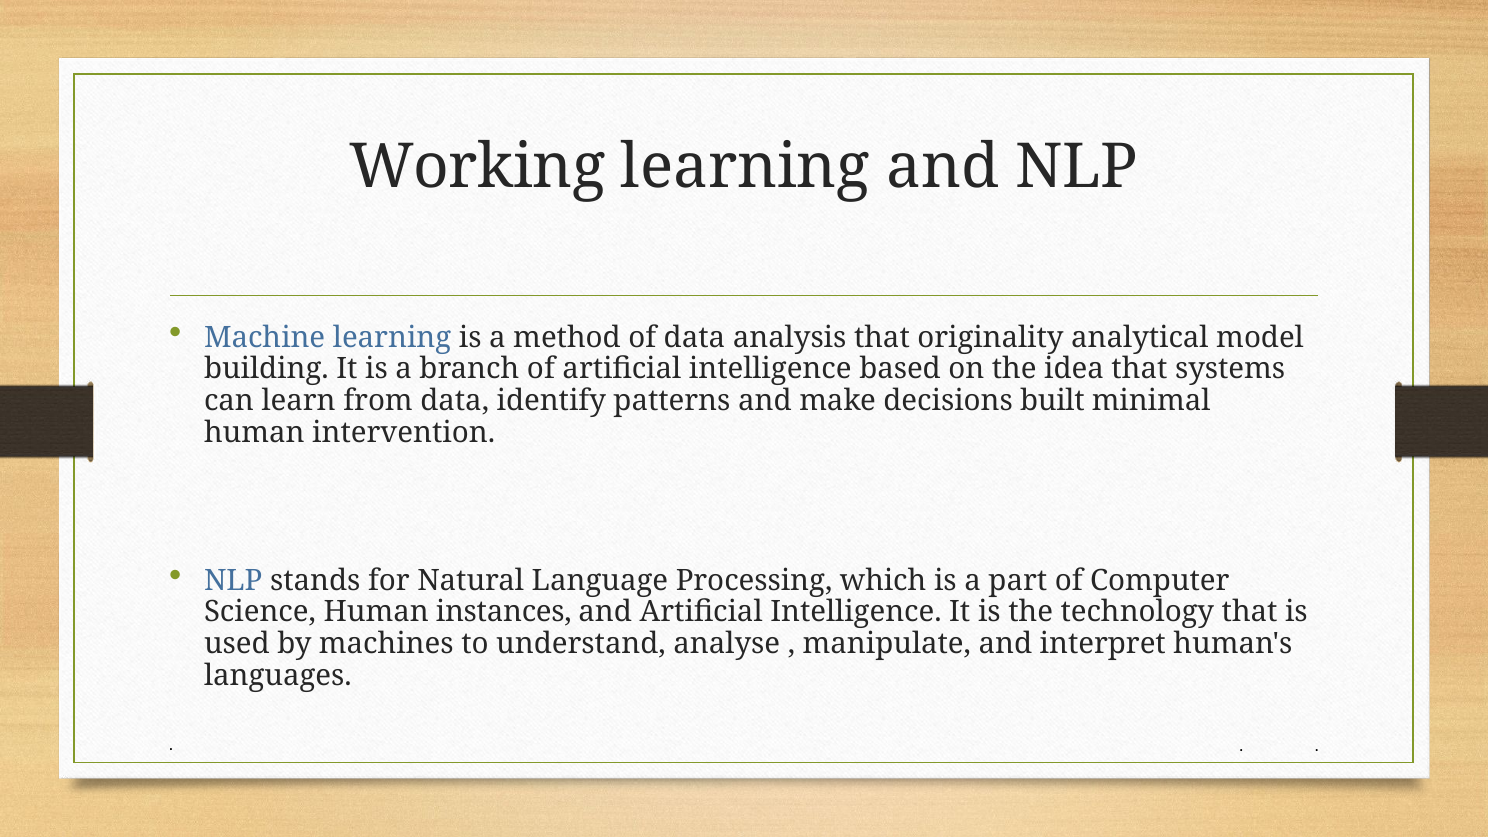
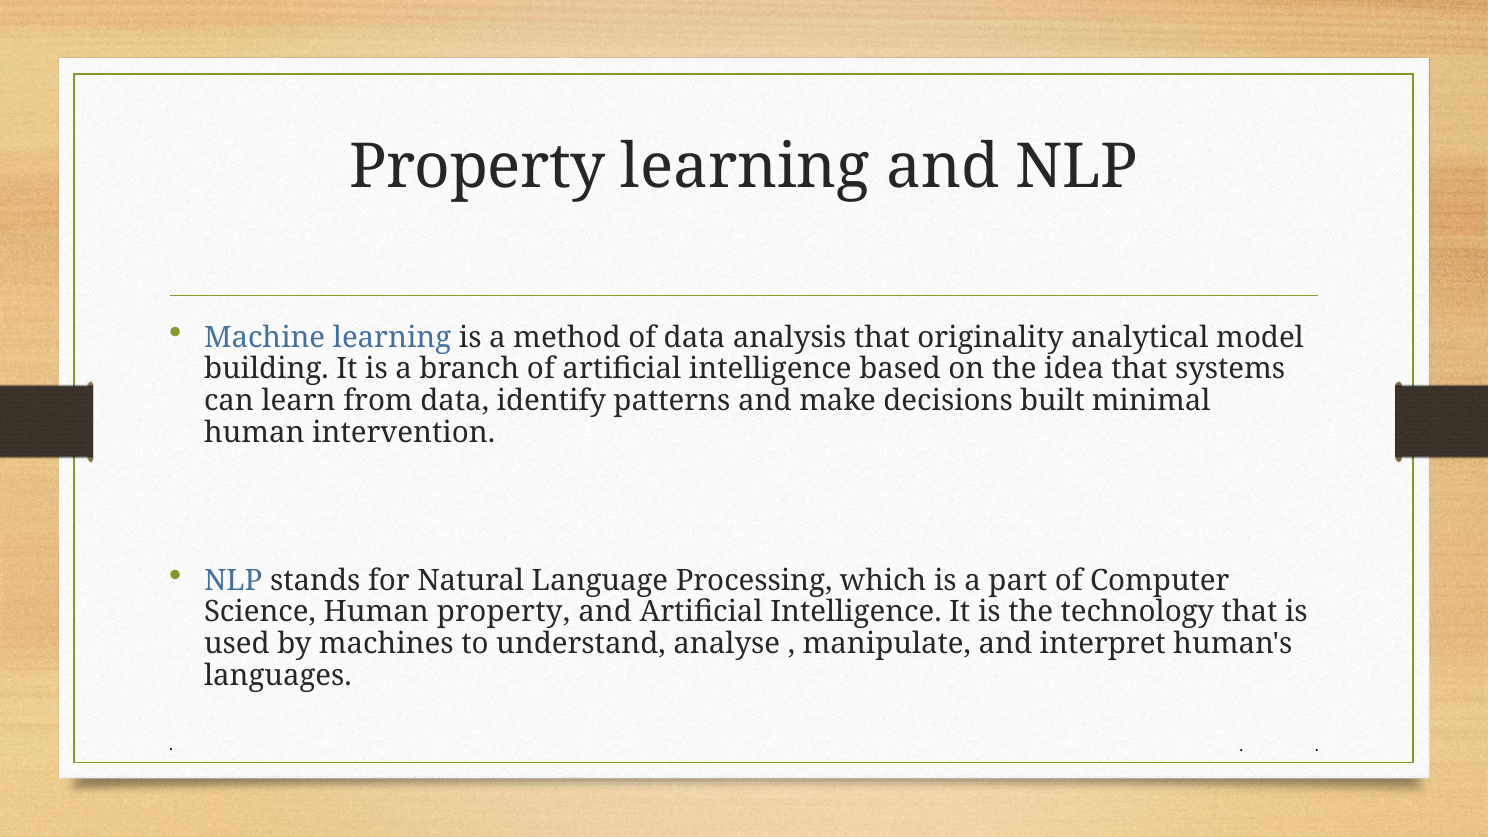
Working at (477, 167): Working -> Property
Human instances: instances -> property
